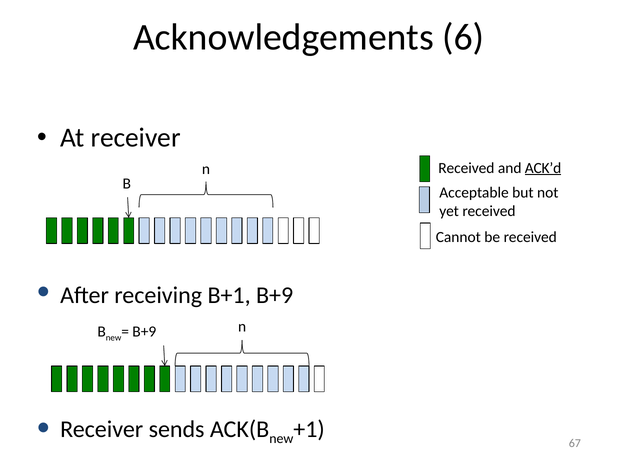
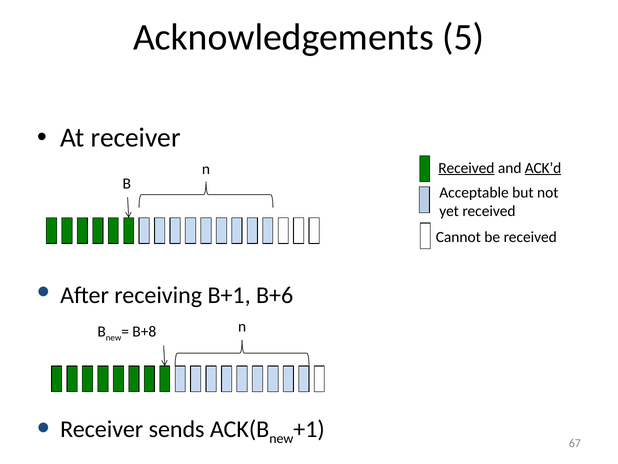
6: 6 -> 5
Received at (466, 168) underline: none -> present
B+1 B+9: B+9 -> B+6
B+9 at (144, 331): B+9 -> B+8
